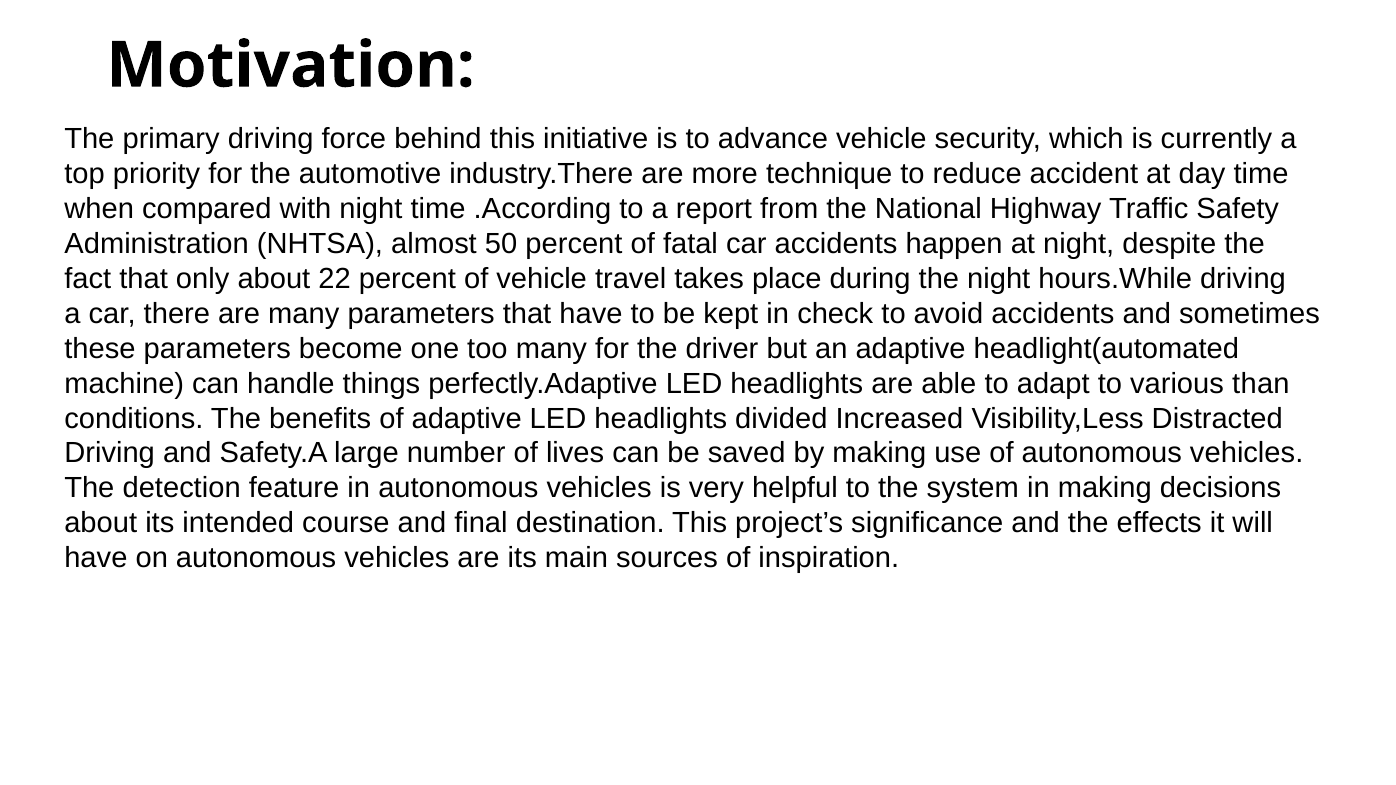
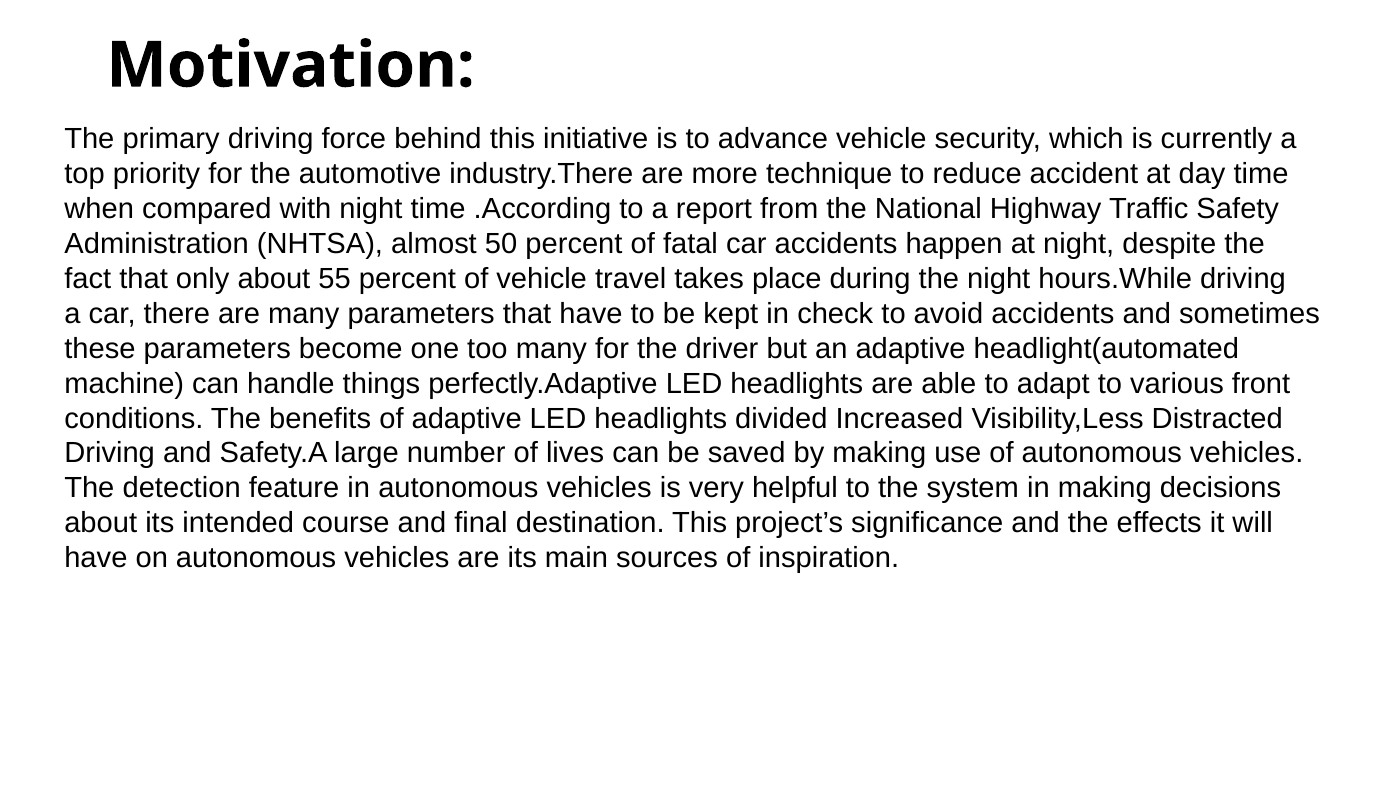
22: 22 -> 55
than: than -> front
